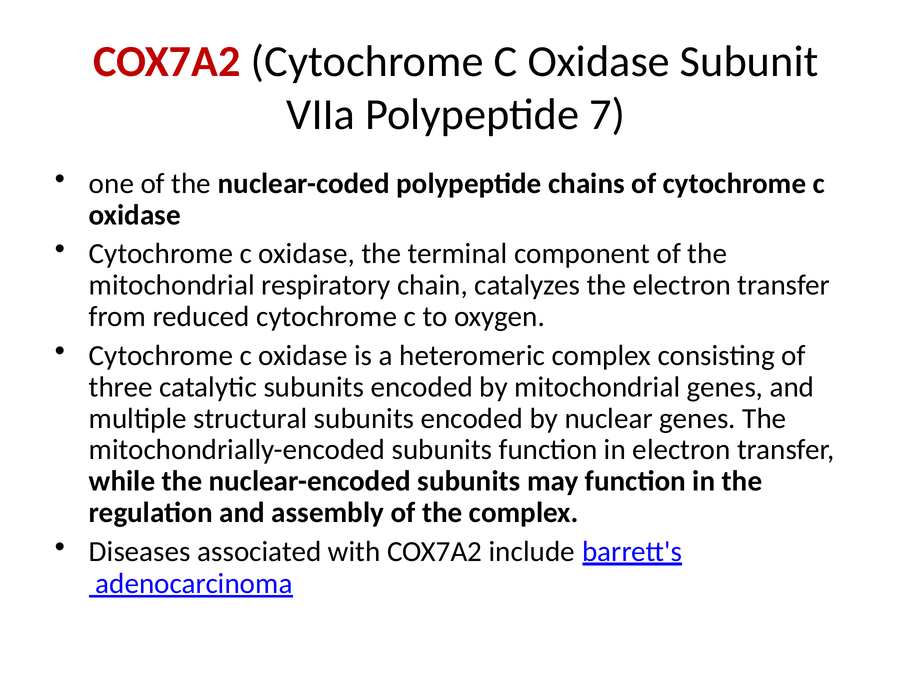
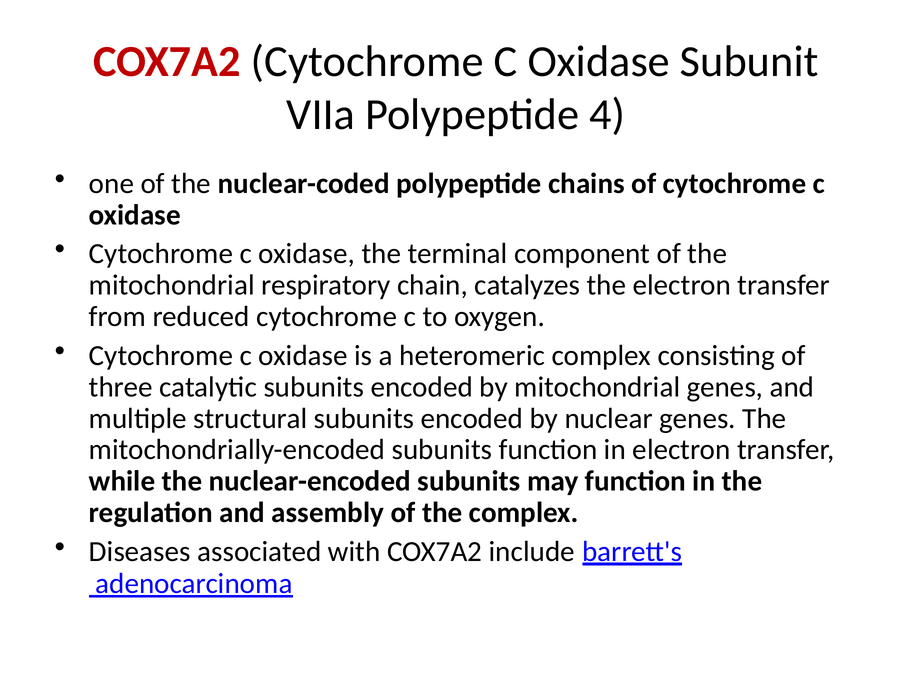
7: 7 -> 4
